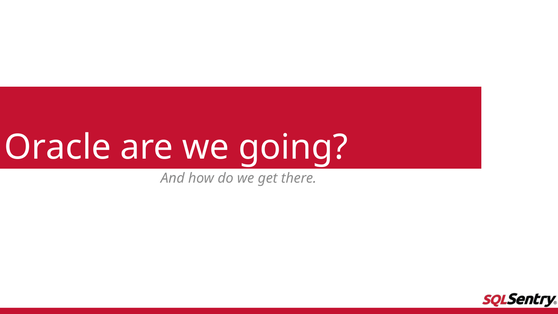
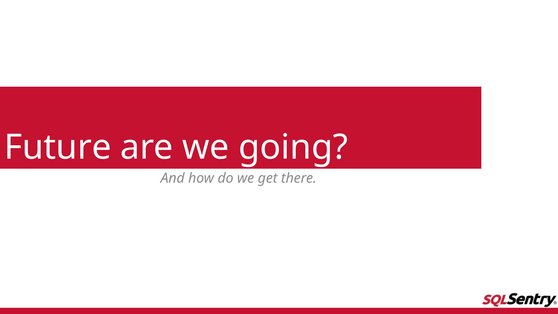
Oracle: Oracle -> Future
